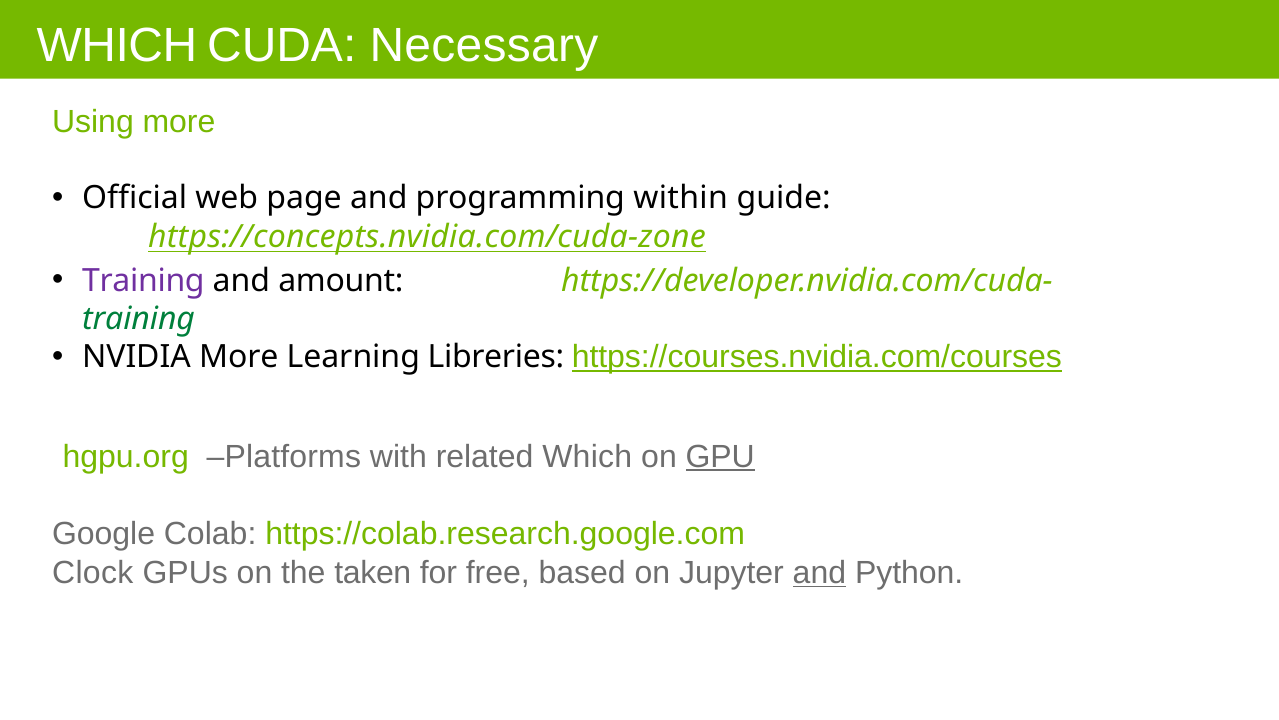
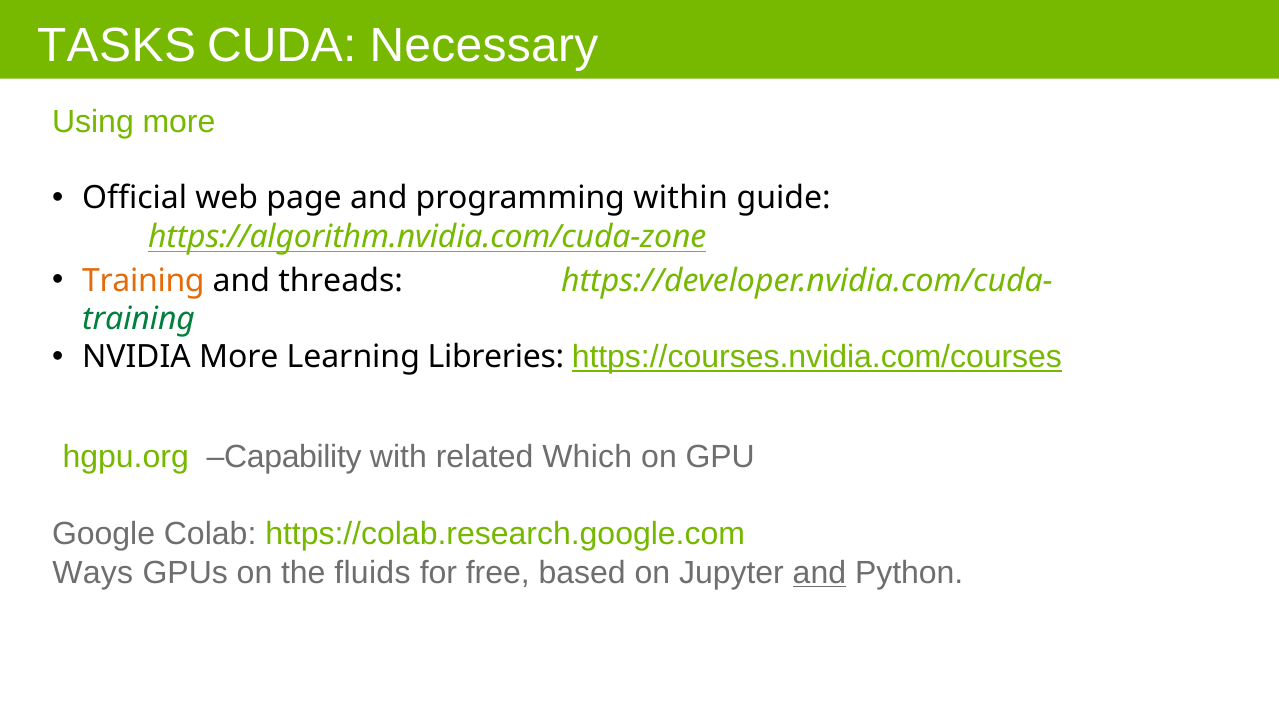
WHICH at (117, 46): WHICH -> TASKS
https://concepts.nvidia.com/cuda-zone: https://concepts.nvidia.com/cuda-zone -> https://algorithm.nvidia.com/cuda-zone
Training at (143, 280) colour: purple -> orange
amount: amount -> threads
Platforms: Platforms -> Capability
GPU underline: present -> none
Clock: Clock -> Ways
taken: taken -> fluids
